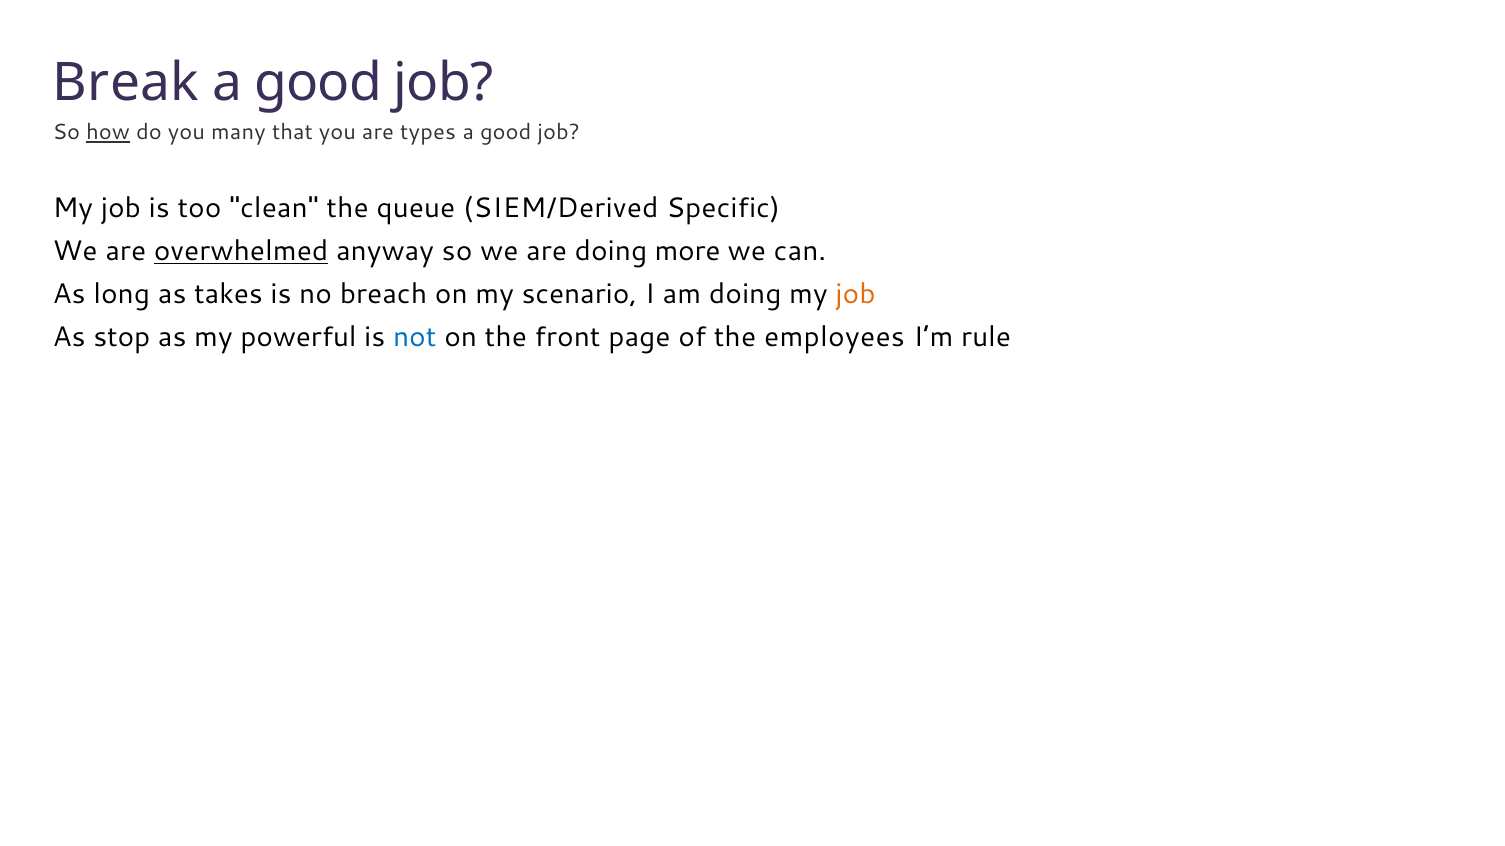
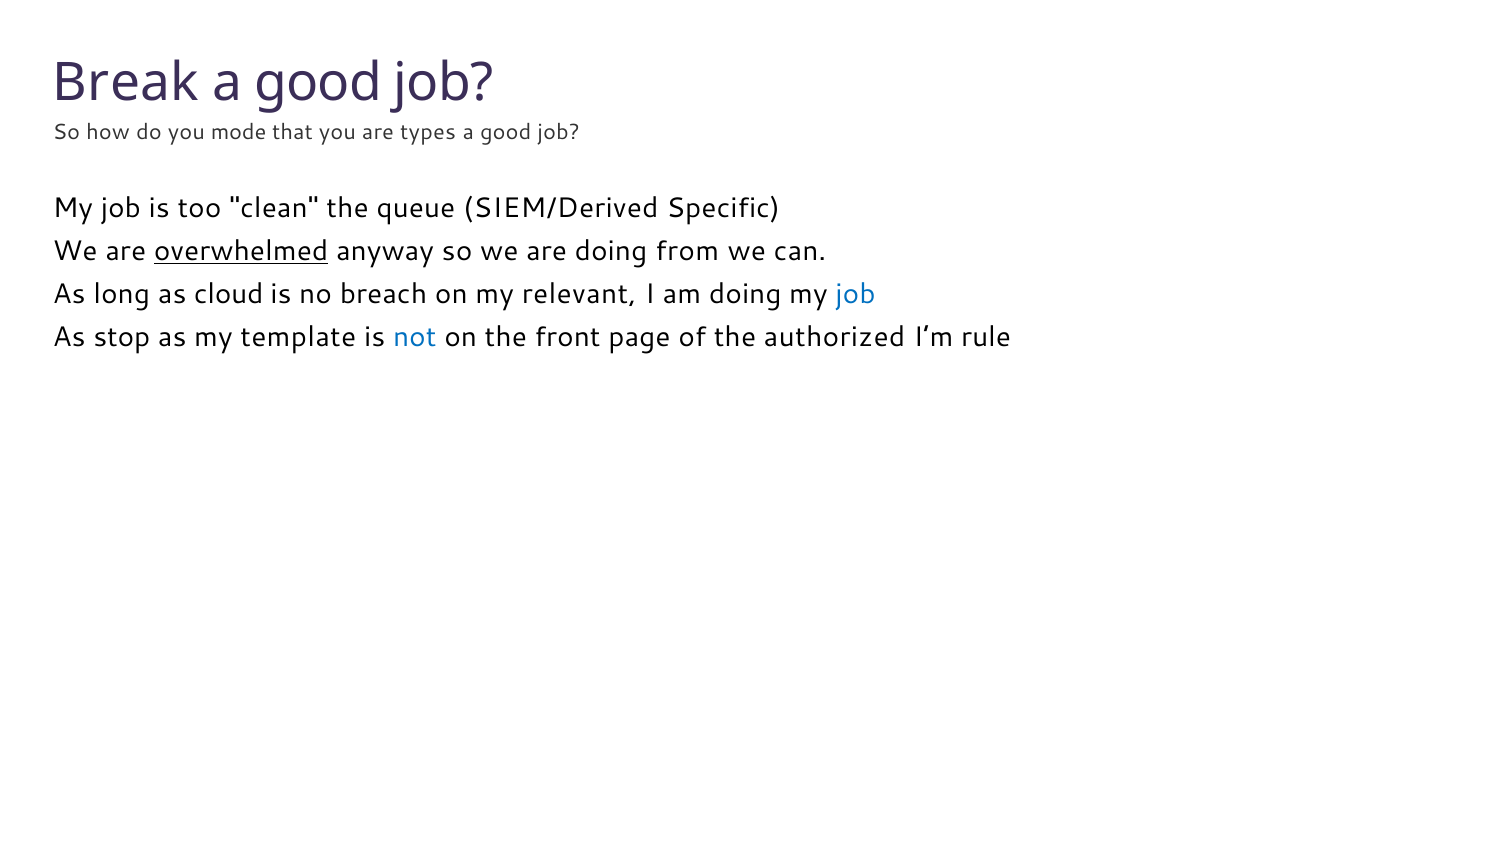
how underline: present -> none
many: many -> mode
more: more -> from
takes: takes -> cloud
scenario: scenario -> relevant
job at (855, 295) colour: orange -> blue
powerful: powerful -> template
employees: employees -> authorized
